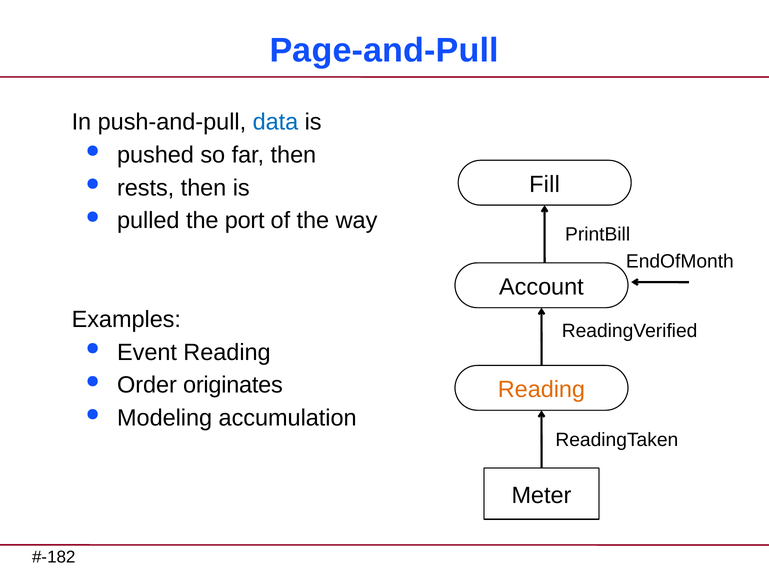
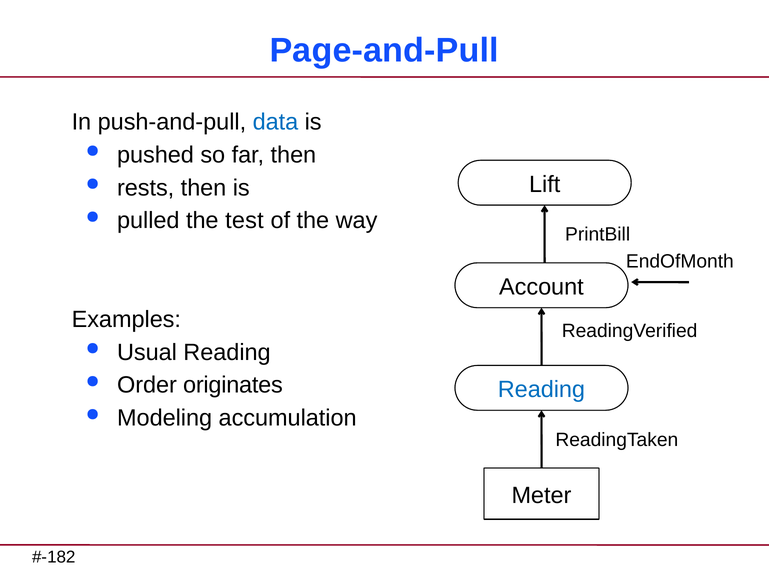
Fill: Fill -> Lift
port: port -> test
Event: Event -> Usual
Reading at (541, 389) colour: orange -> blue
